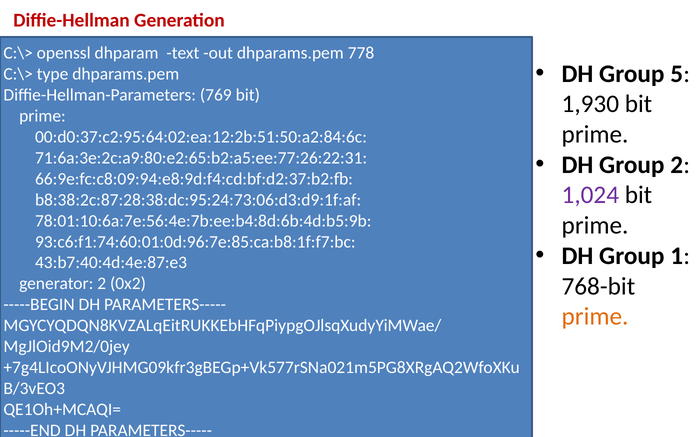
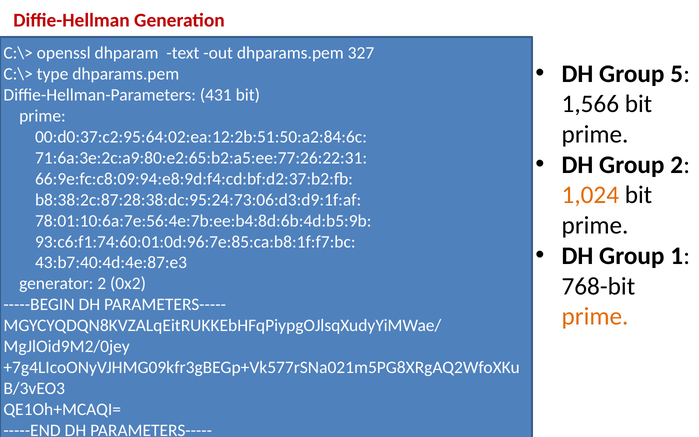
778: 778 -> 327
769: 769 -> 431
1,930: 1,930 -> 1,566
1,024 colour: purple -> orange
